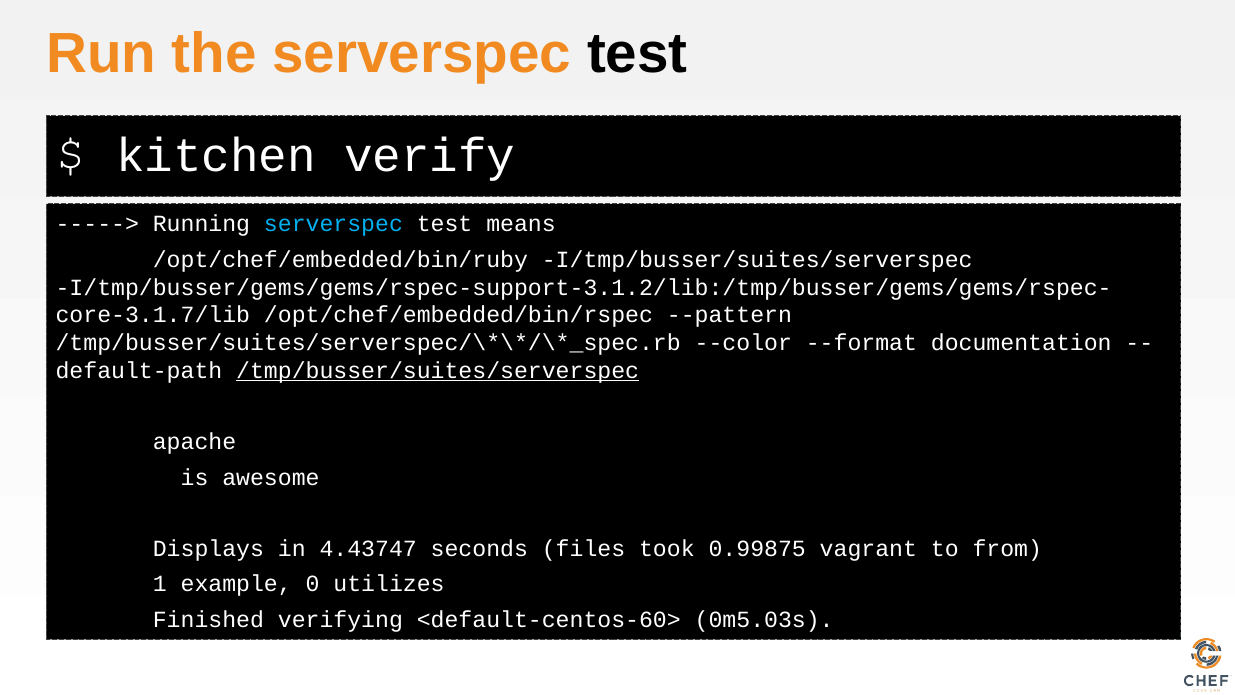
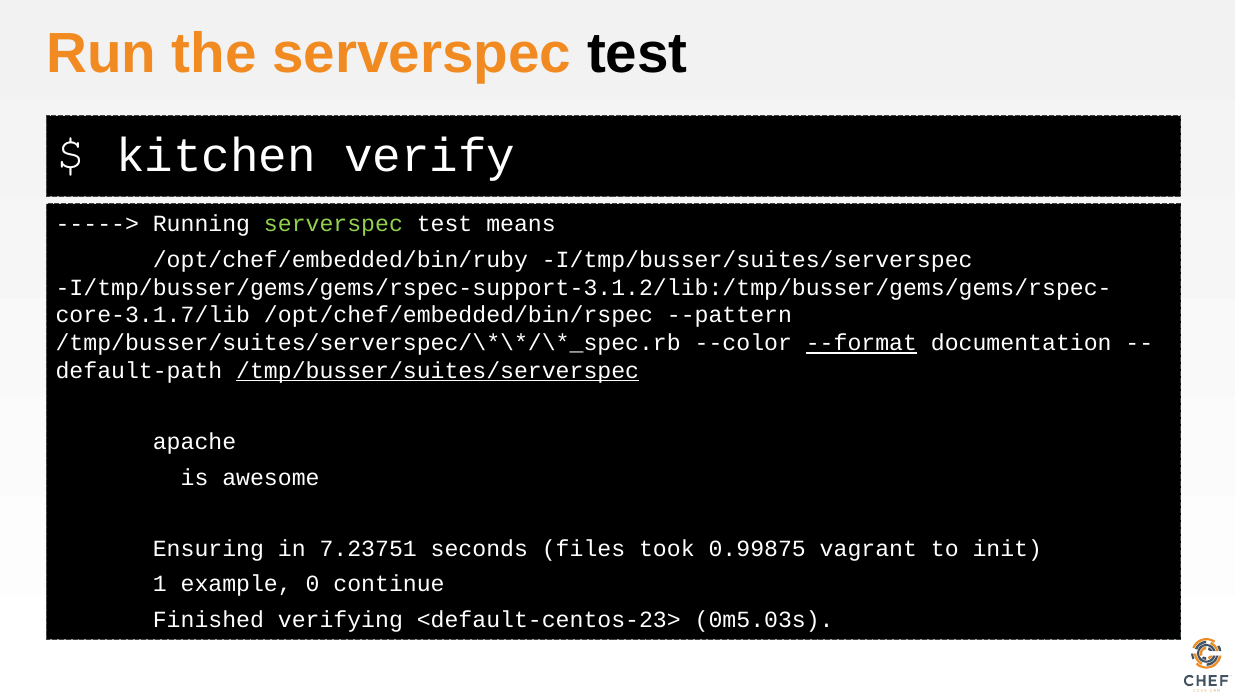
serverspec at (333, 224) colour: light blue -> light green
--format underline: none -> present
Displays: Displays -> Ensuring
4.43747: 4.43747 -> 7.23751
from: from -> init
utilizes: utilizes -> continue
<default-centos-60>: <default-centos-60> -> <default-centos-23>
